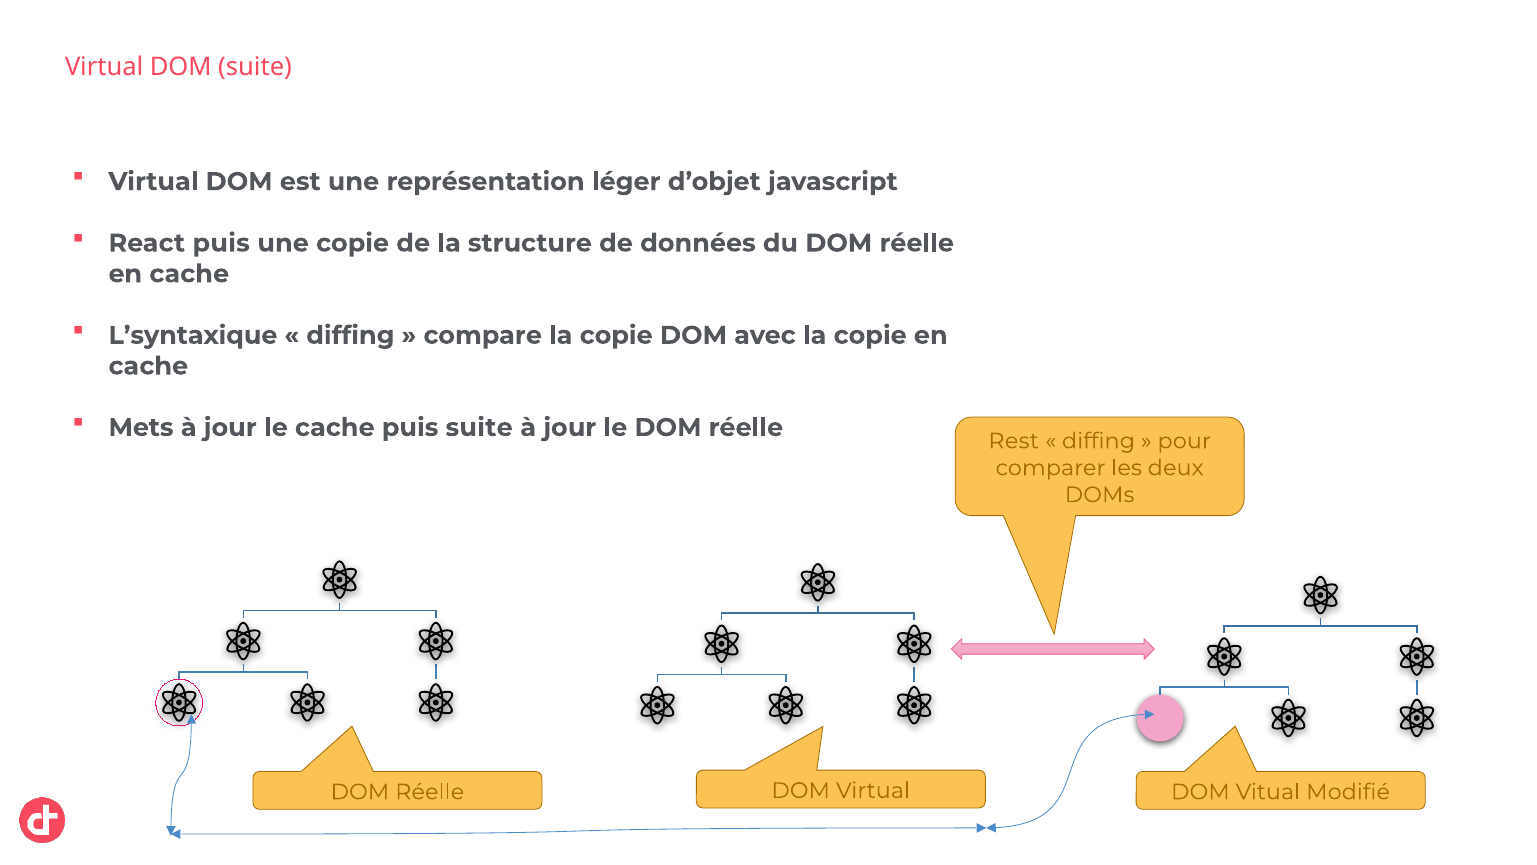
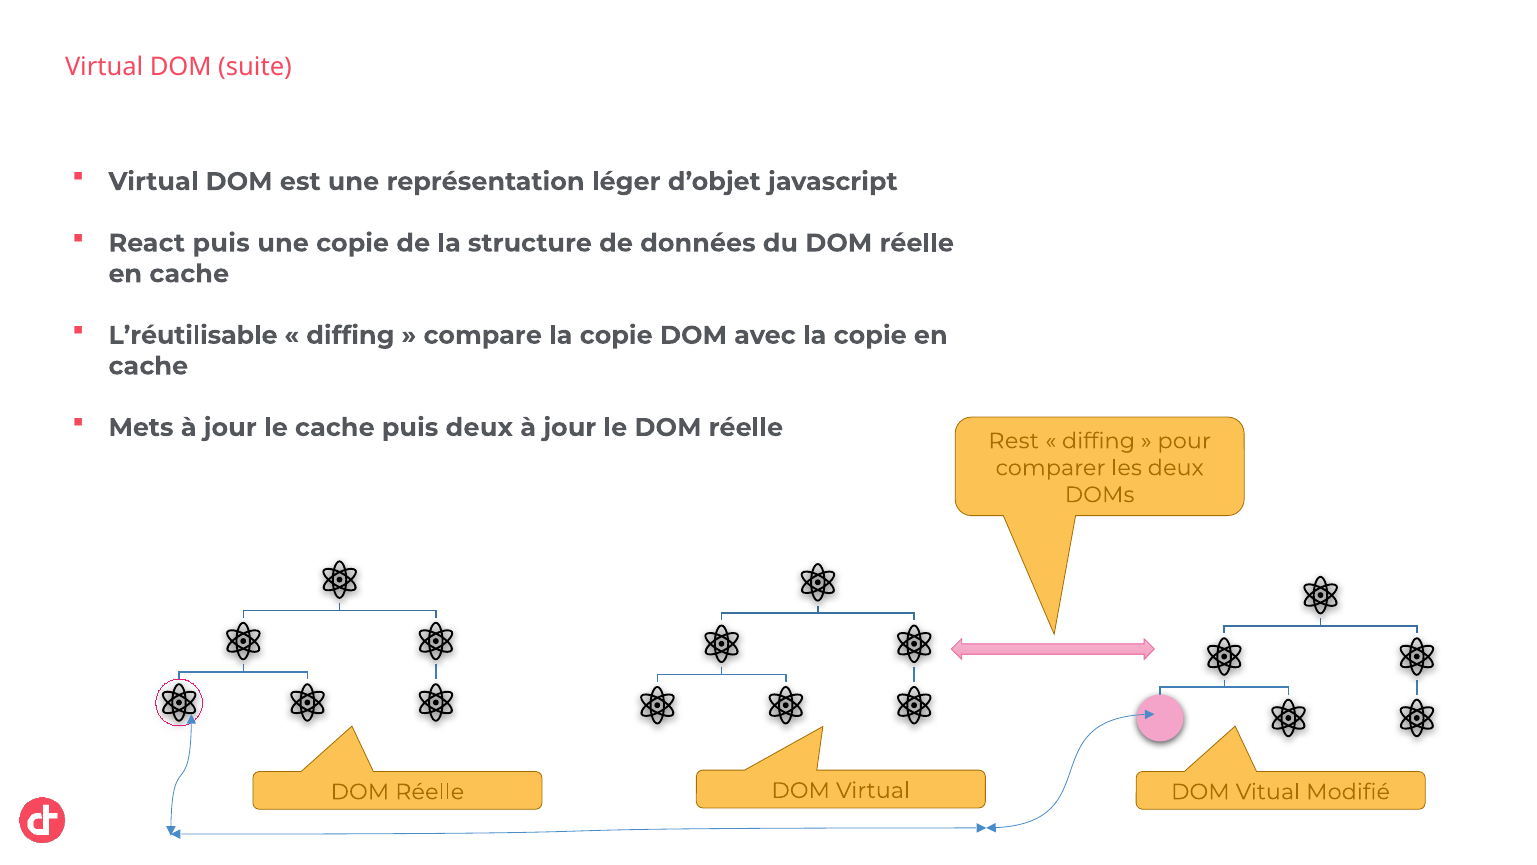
L’syntaxique: L’syntaxique -> L’réutilisable
puis suite: suite -> deux
